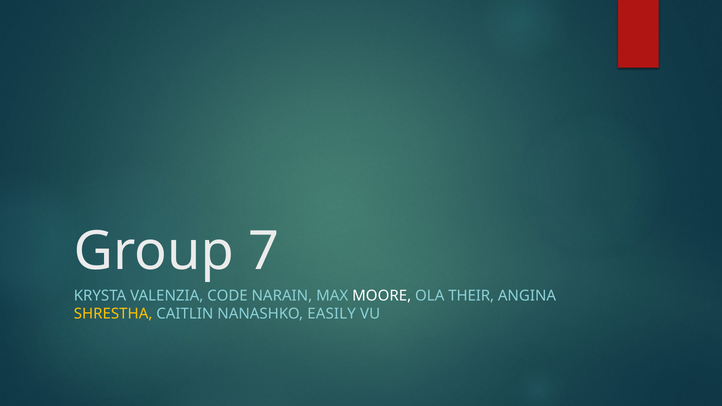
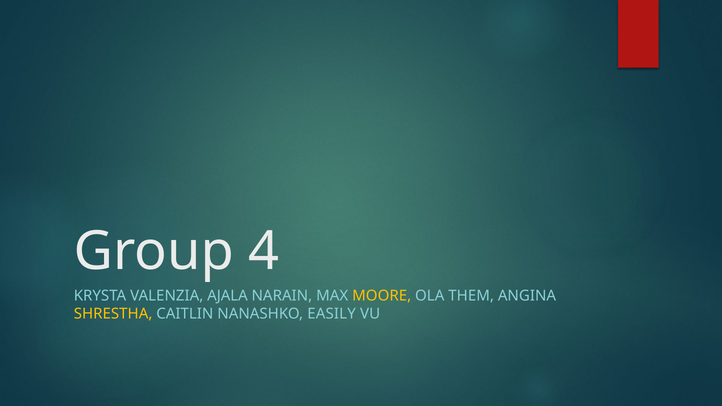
7: 7 -> 4
CODE: CODE -> AJALA
MOORE colour: white -> yellow
THEIR: THEIR -> THEM
